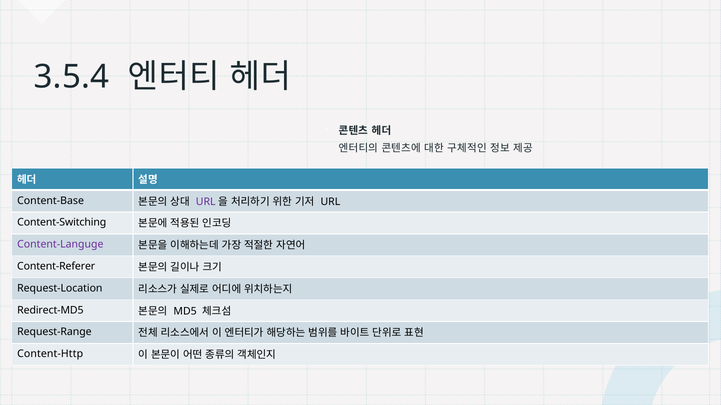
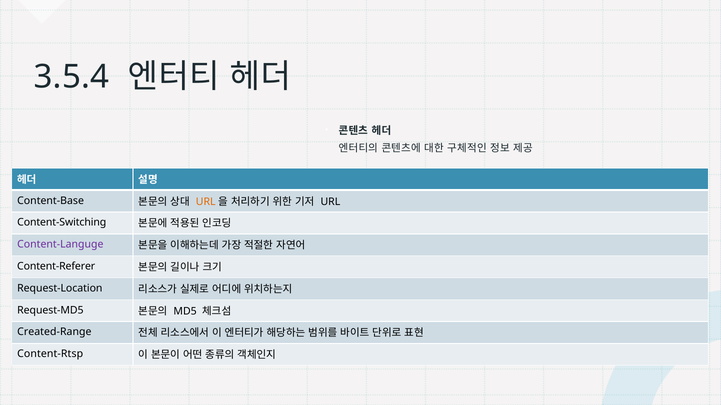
URL at (206, 202) colour: purple -> orange
Redirect-MD5: Redirect-MD5 -> Request-MD5
Request-Range: Request-Range -> Created-Range
Content-Http: Content-Http -> Content-Rtsp
